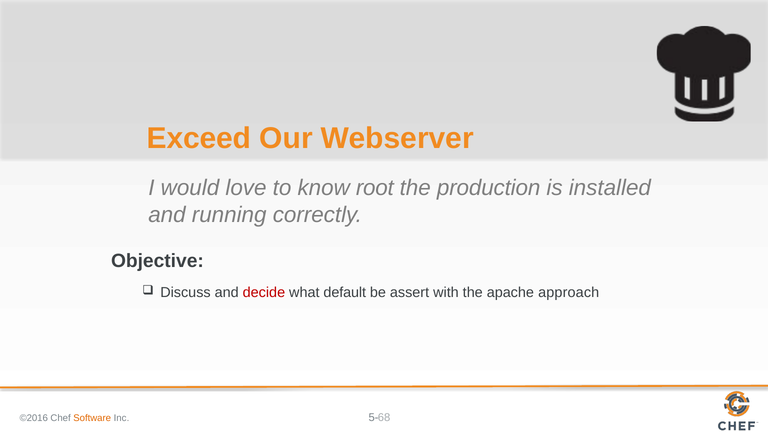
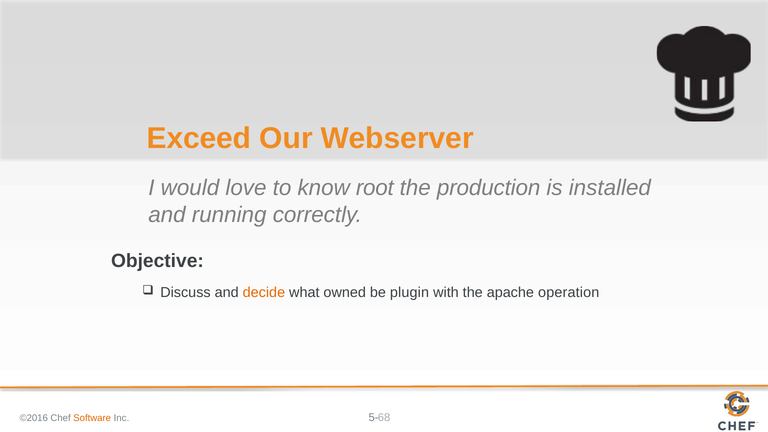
decide colour: red -> orange
default: default -> owned
assert: assert -> plugin
approach: approach -> operation
